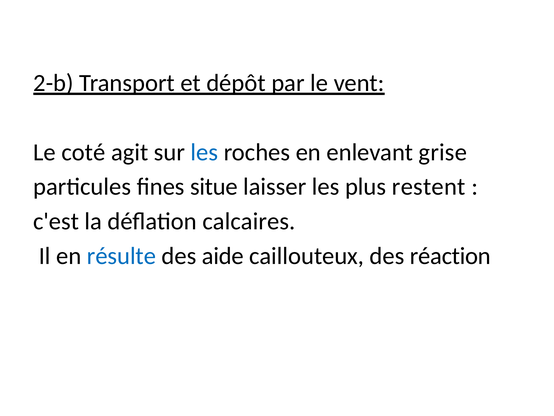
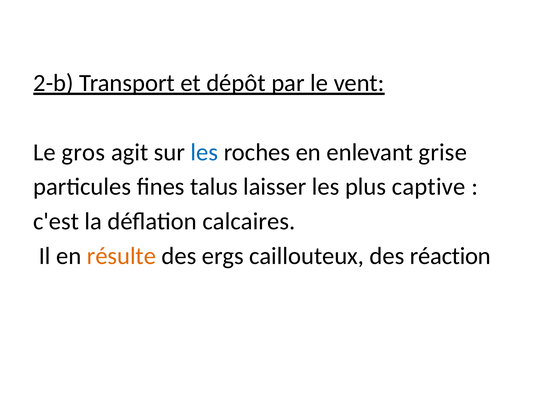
coté: coté -> gros
situe: situe -> talus
restent: restent -> captive
résulte colour: blue -> orange
aide: aide -> ergs
